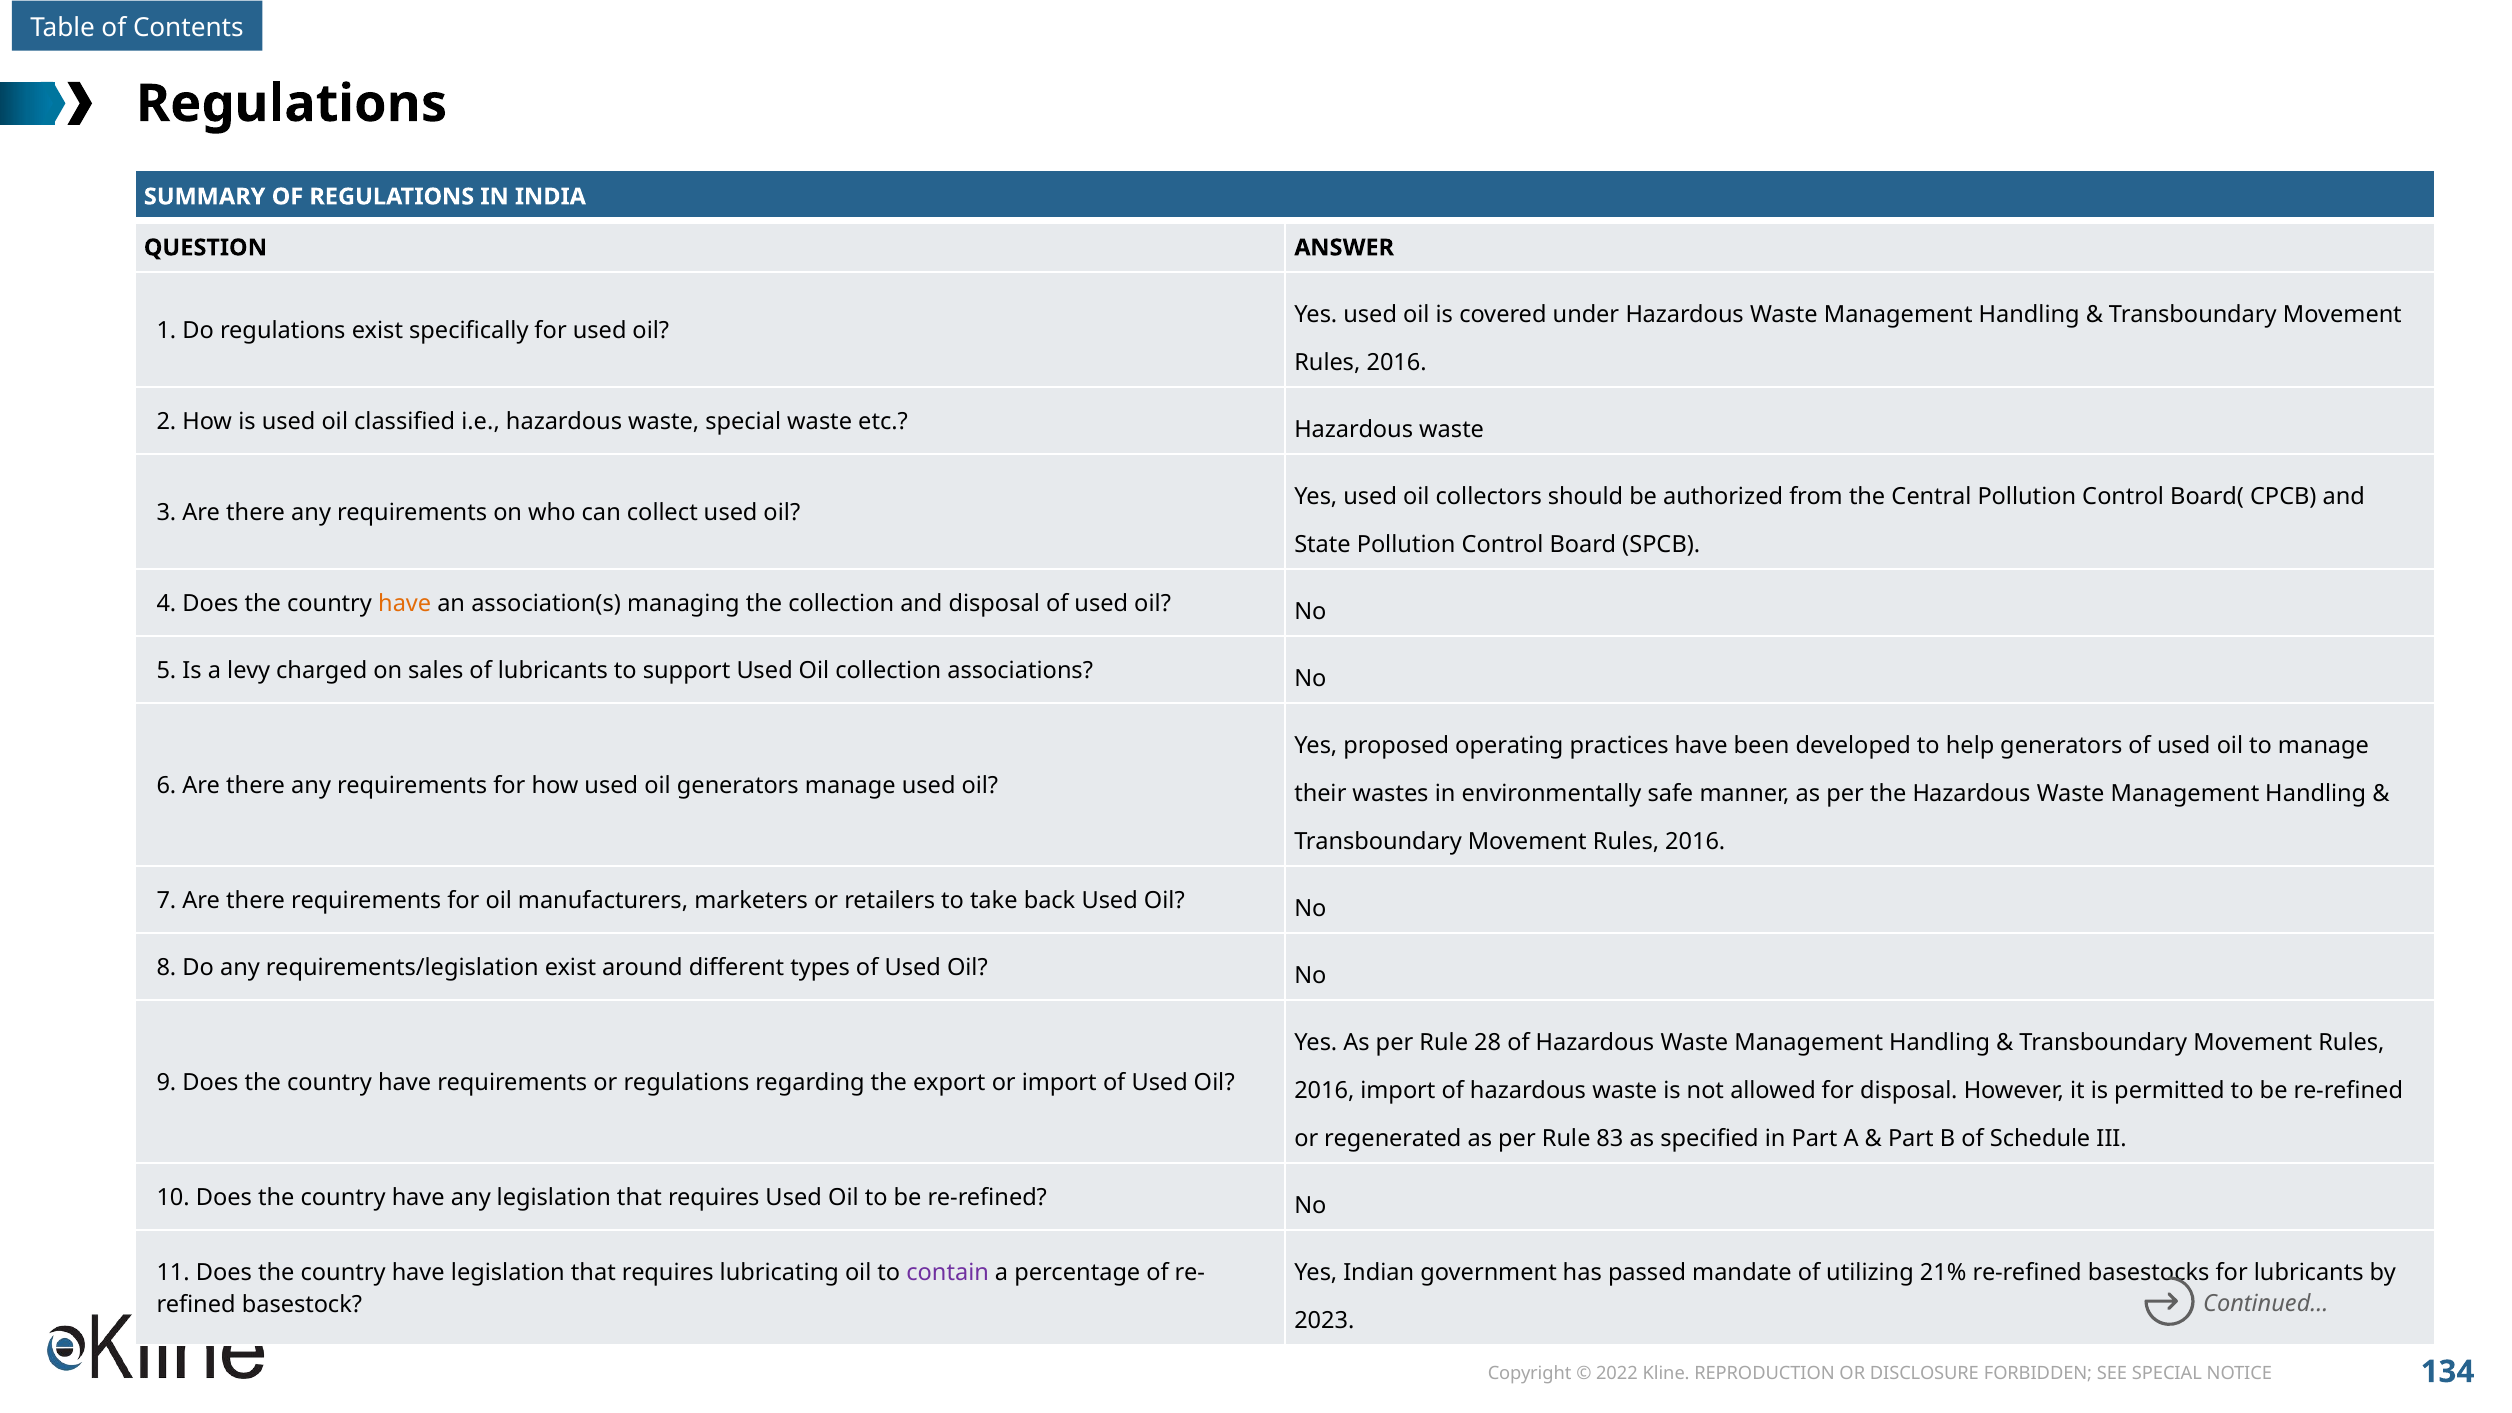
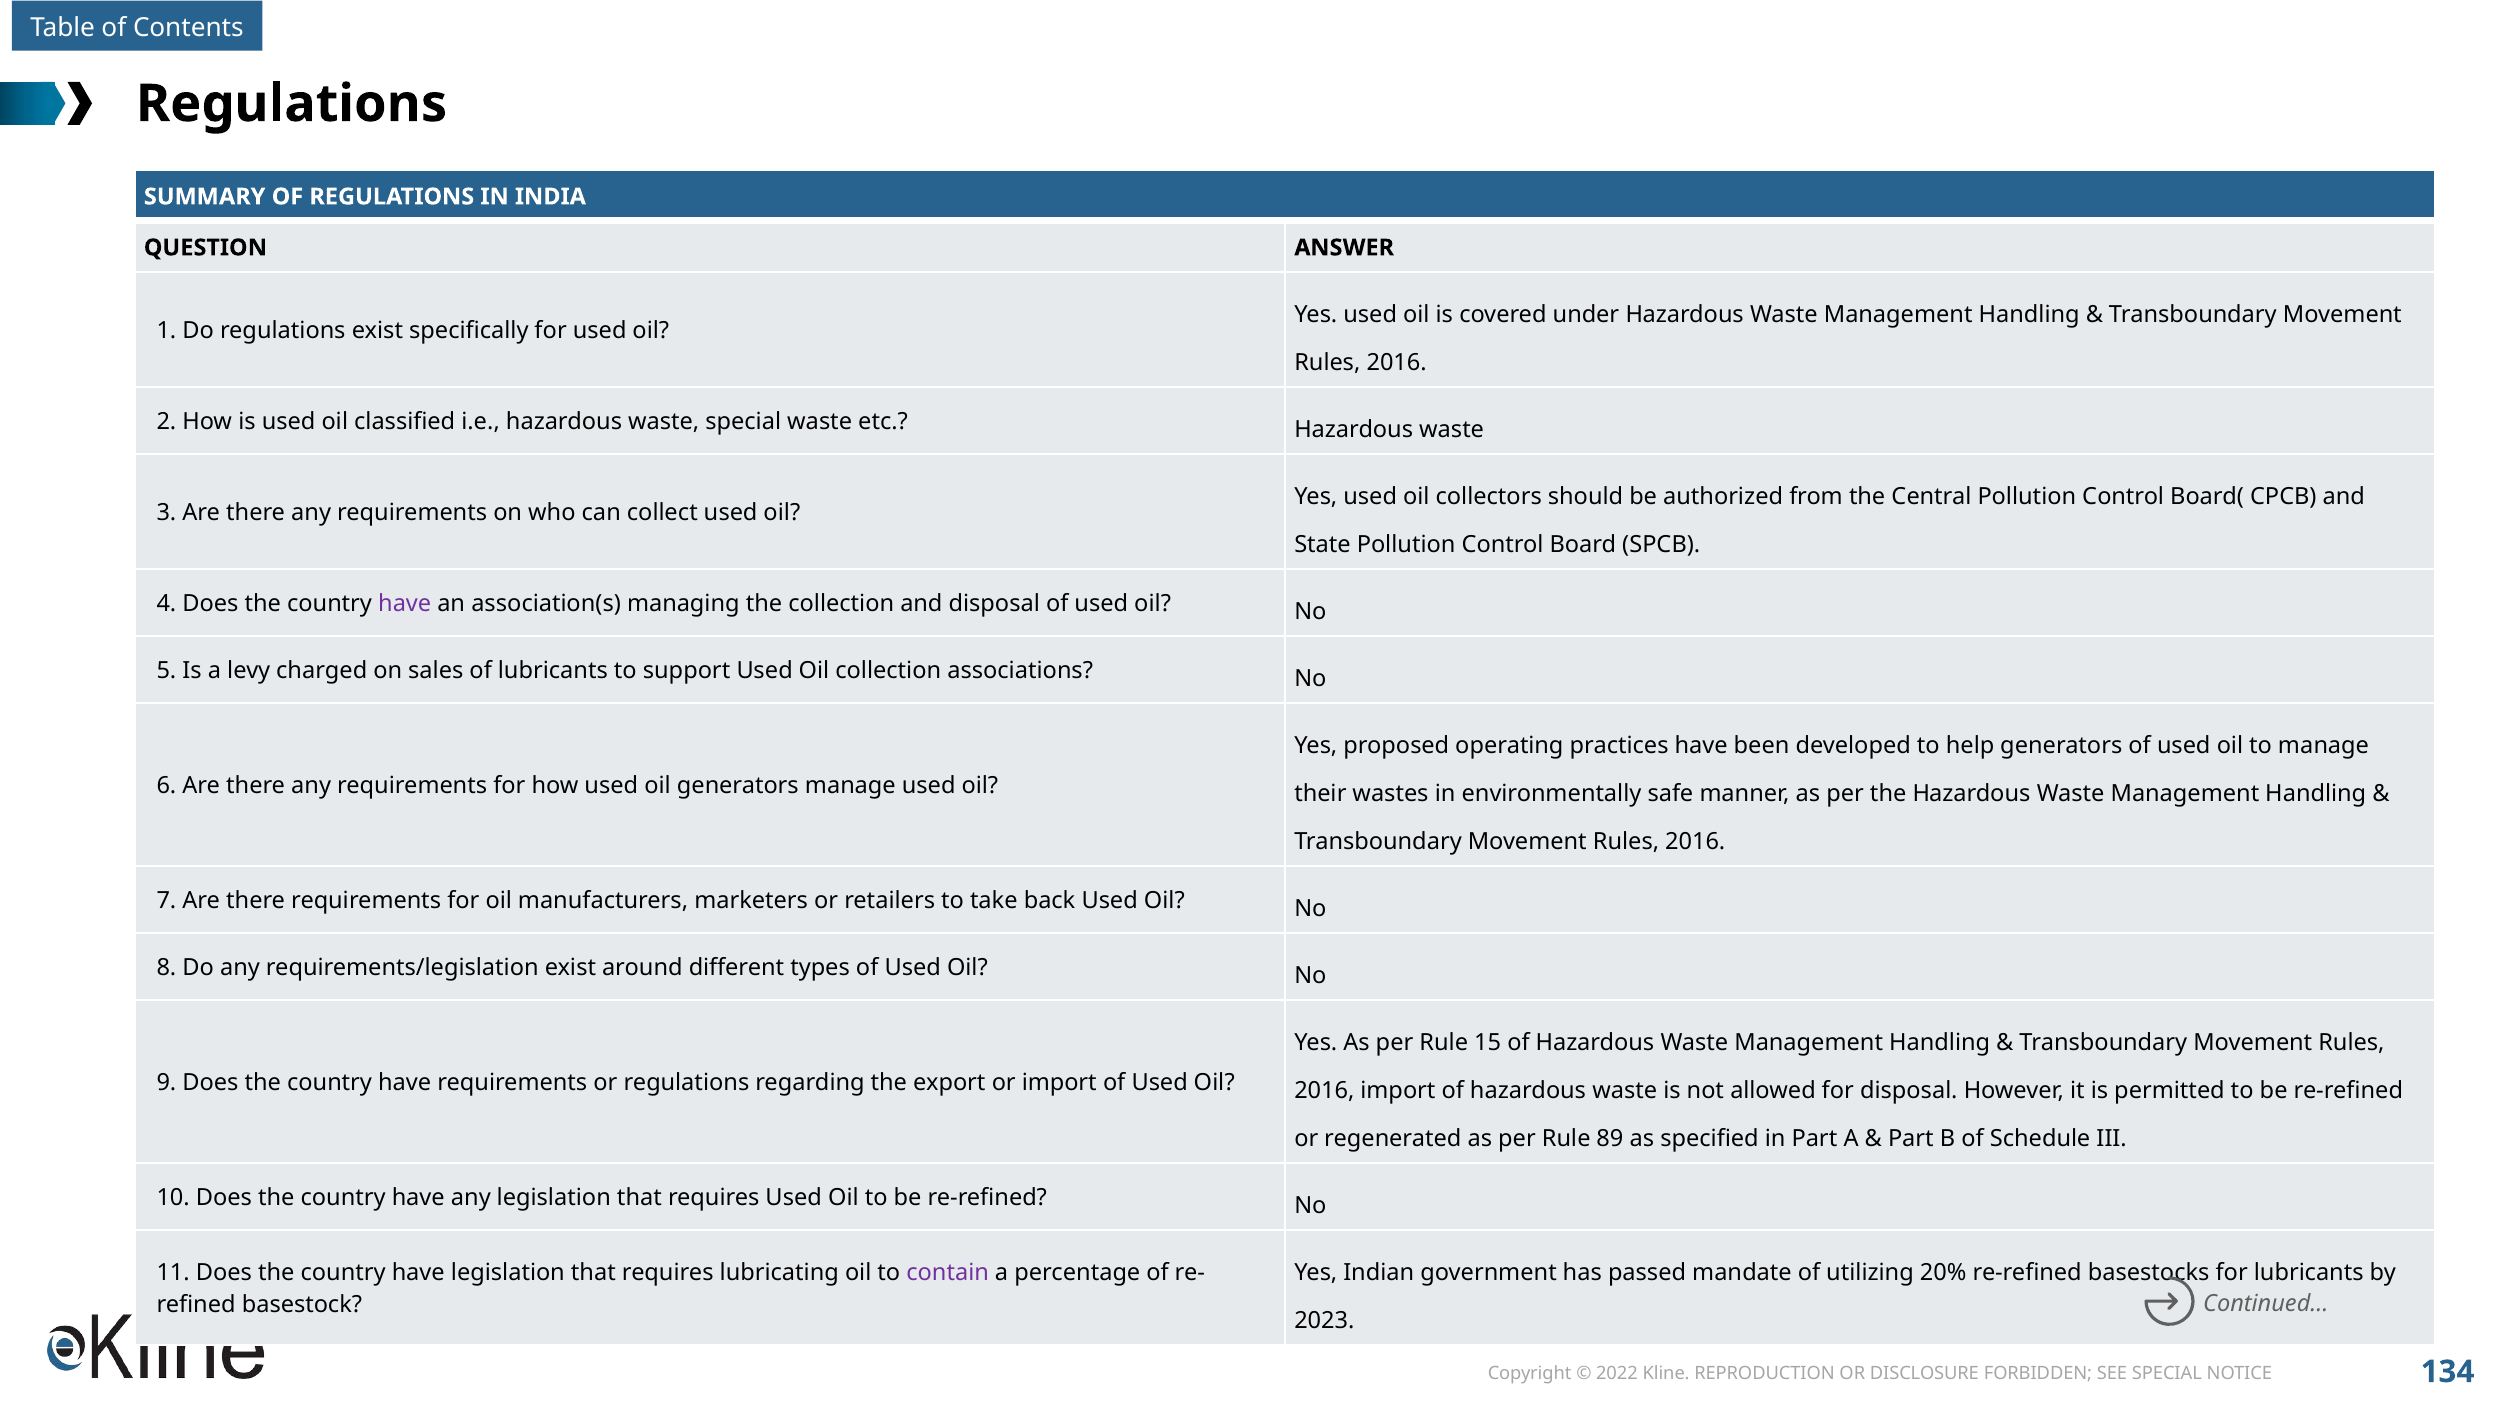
have at (405, 604) colour: orange -> purple
28: 28 -> 15
83: 83 -> 89
21%: 21% -> 20%
